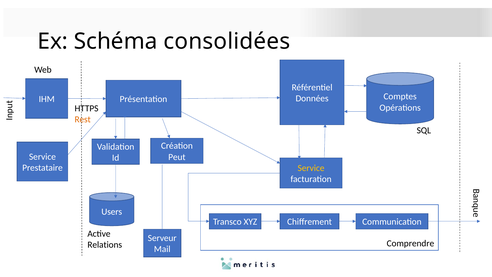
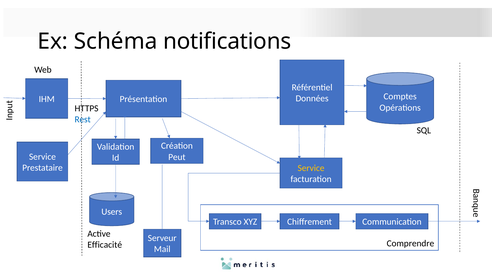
consolidées: consolidées -> notifications
Rest colour: orange -> blue
Relations: Relations -> Efficacité
